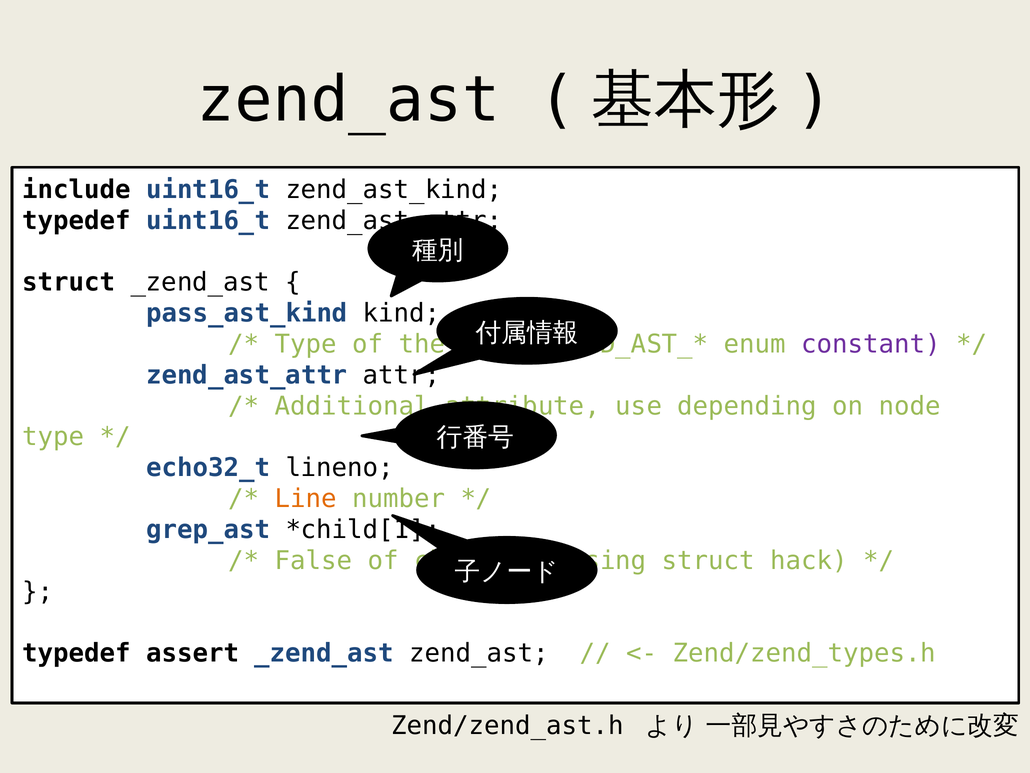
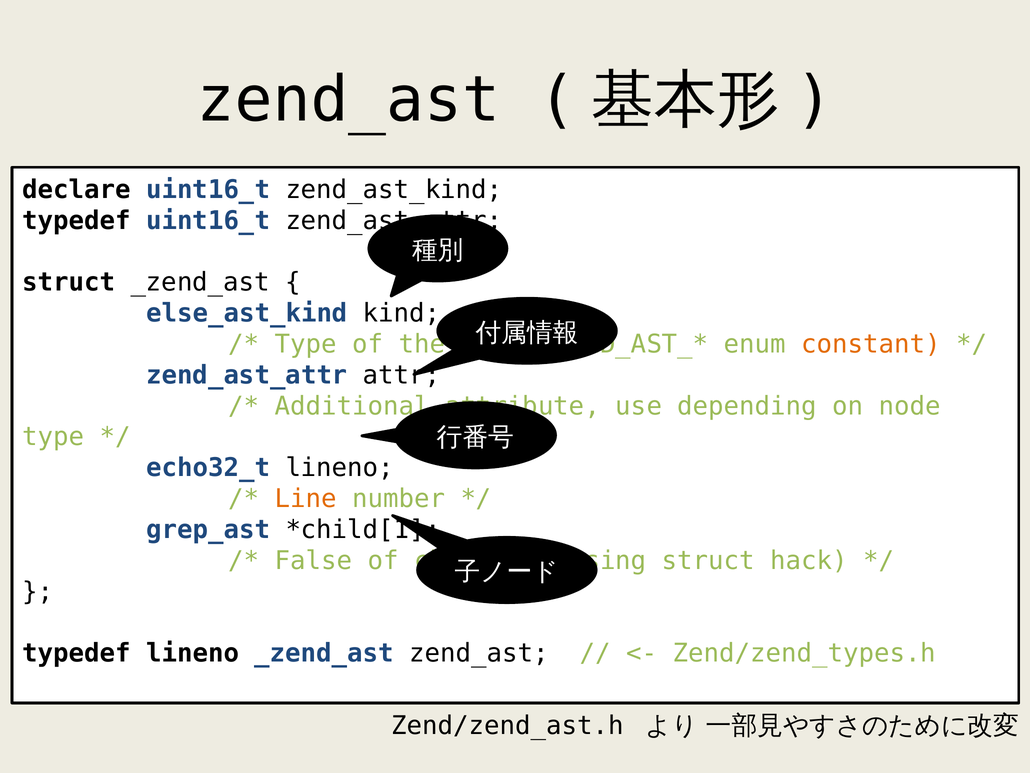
include: include -> declare
pass_ast_kind: pass_ast_kind -> else_ast_kind
constant colour: purple -> orange
typedef assert: assert -> lineno
